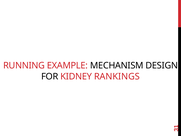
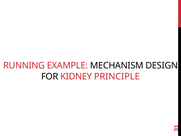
RANKINGS: RANKINGS -> PRINCIPLE
